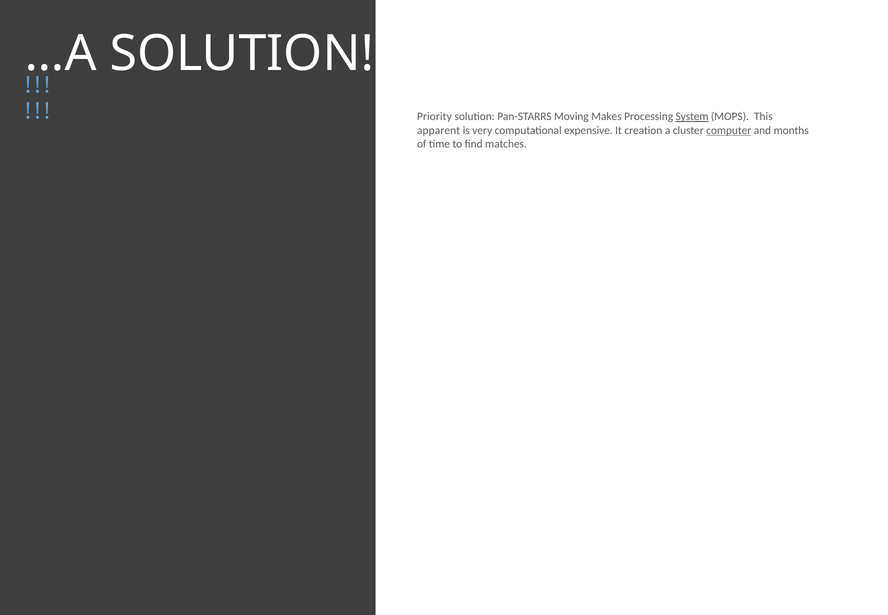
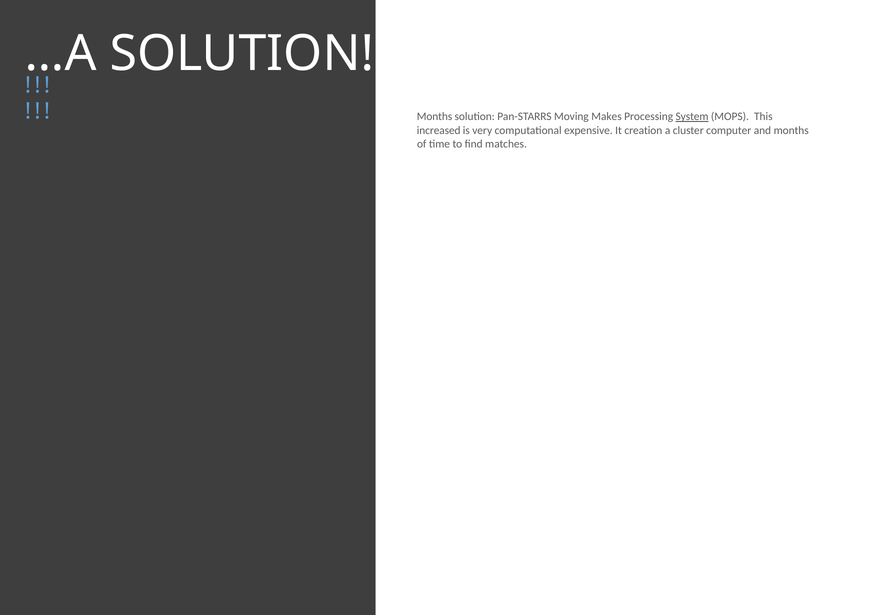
Priority at (434, 117): Priority -> Months
apparent: apparent -> increased
computer underline: present -> none
